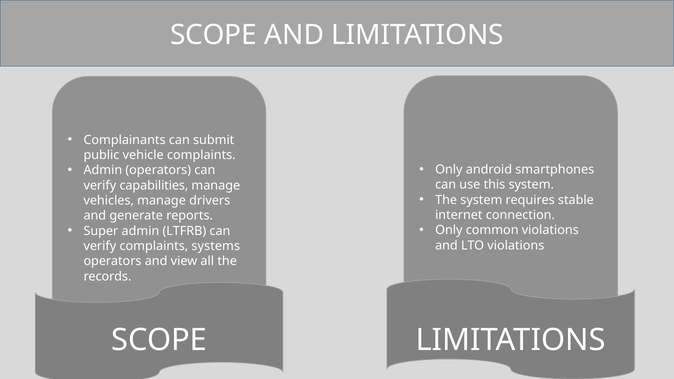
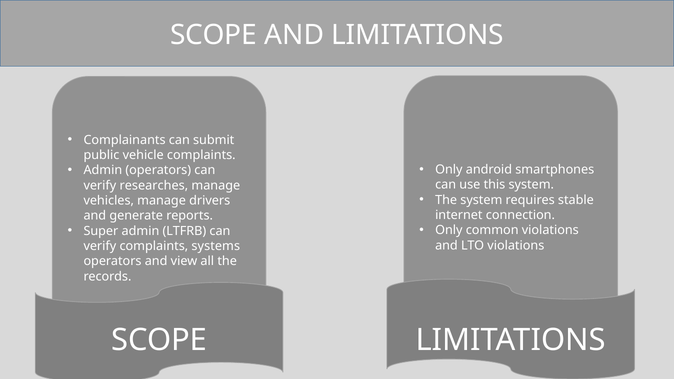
capabilities: capabilities -> researches
